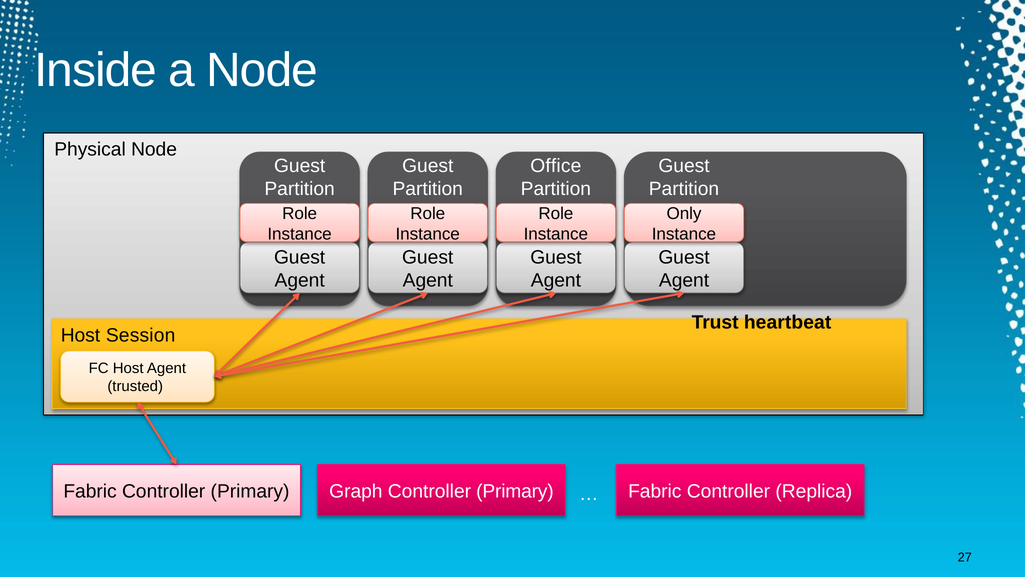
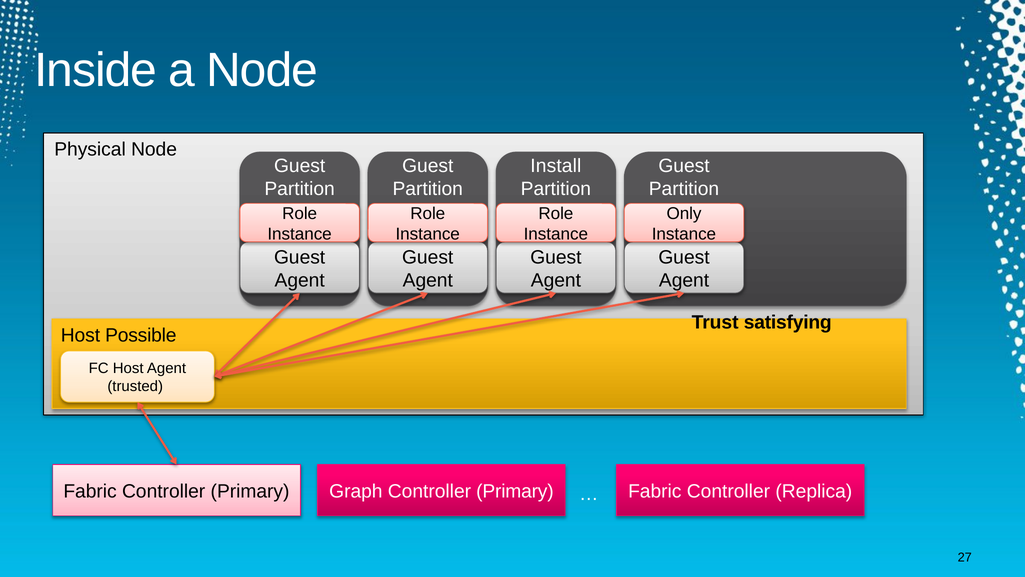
Office: Office -> Install
heartbeat: heartbeat -> satisfying
Session: Session -> Possible
